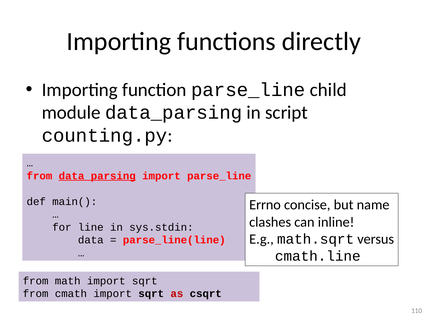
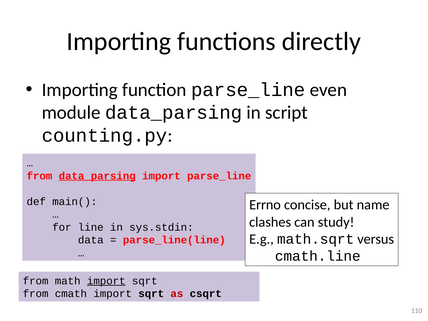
child: child -> even
inline: inline -> study
import at (106, 281) underline: none -> present
